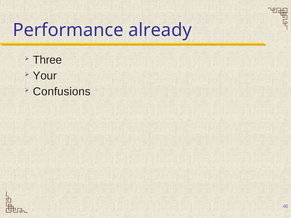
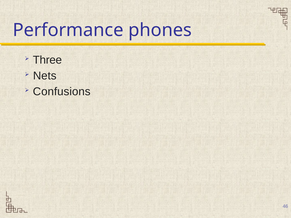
already: already -> phones
Your: Your -> Nets
